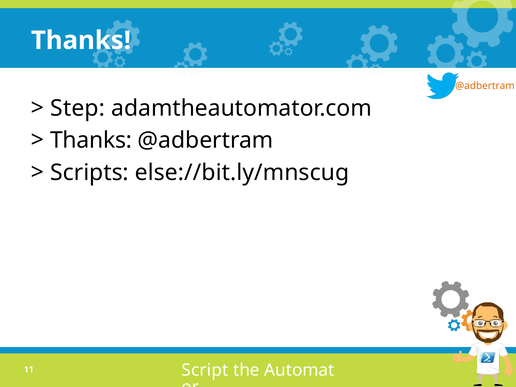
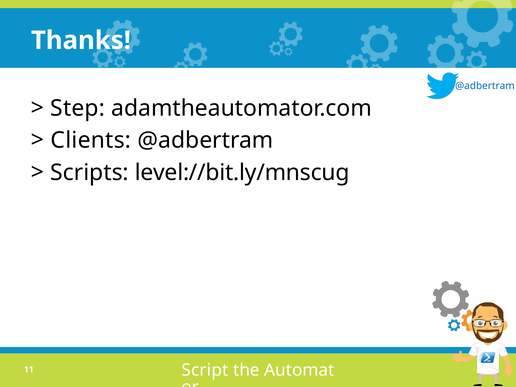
@adbertram at (485, 86) colour: orange -> blue
Thanks at (91, 140): Thanks -> Clients
else://bit.ly/mnscug: else://bit.ly/mnscug -> level://bit.ly/mnscug
